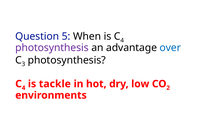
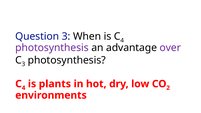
Question 5: 5 -> 3
over colour: blue -> purple
tackle: tackle -> plants
